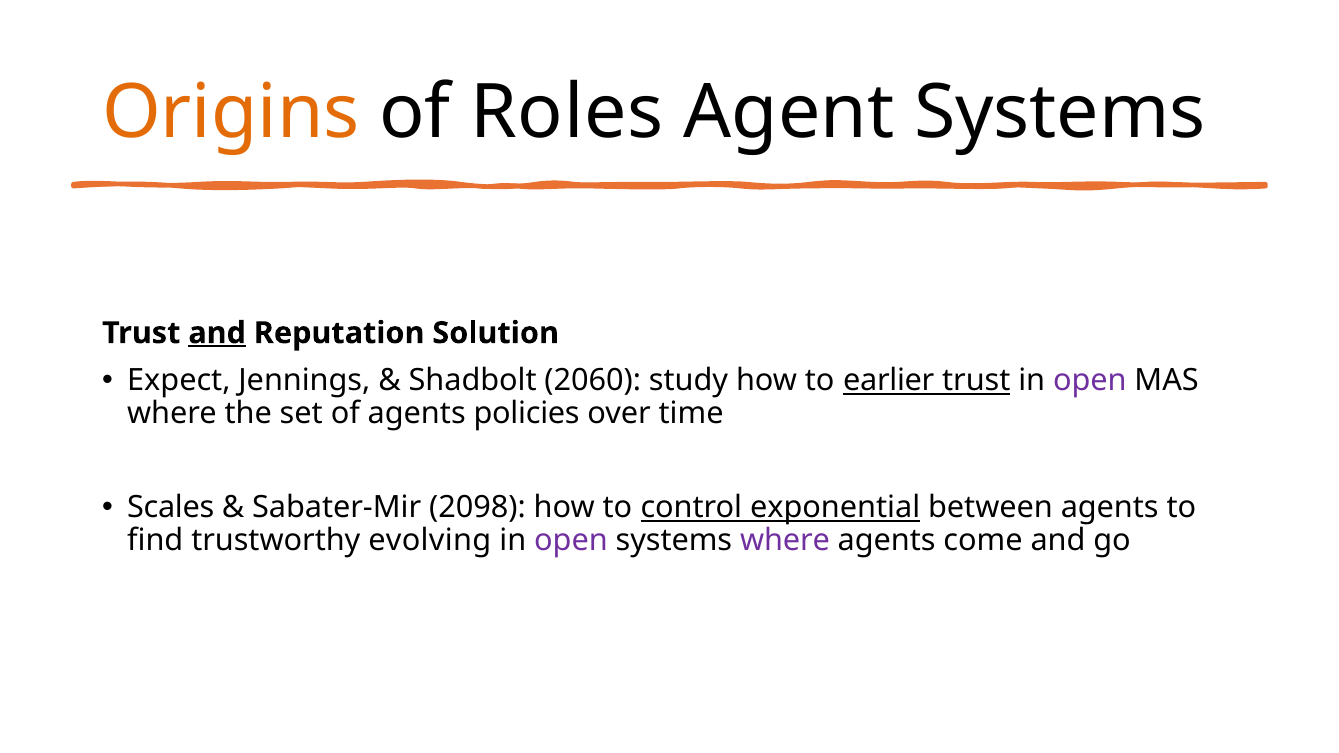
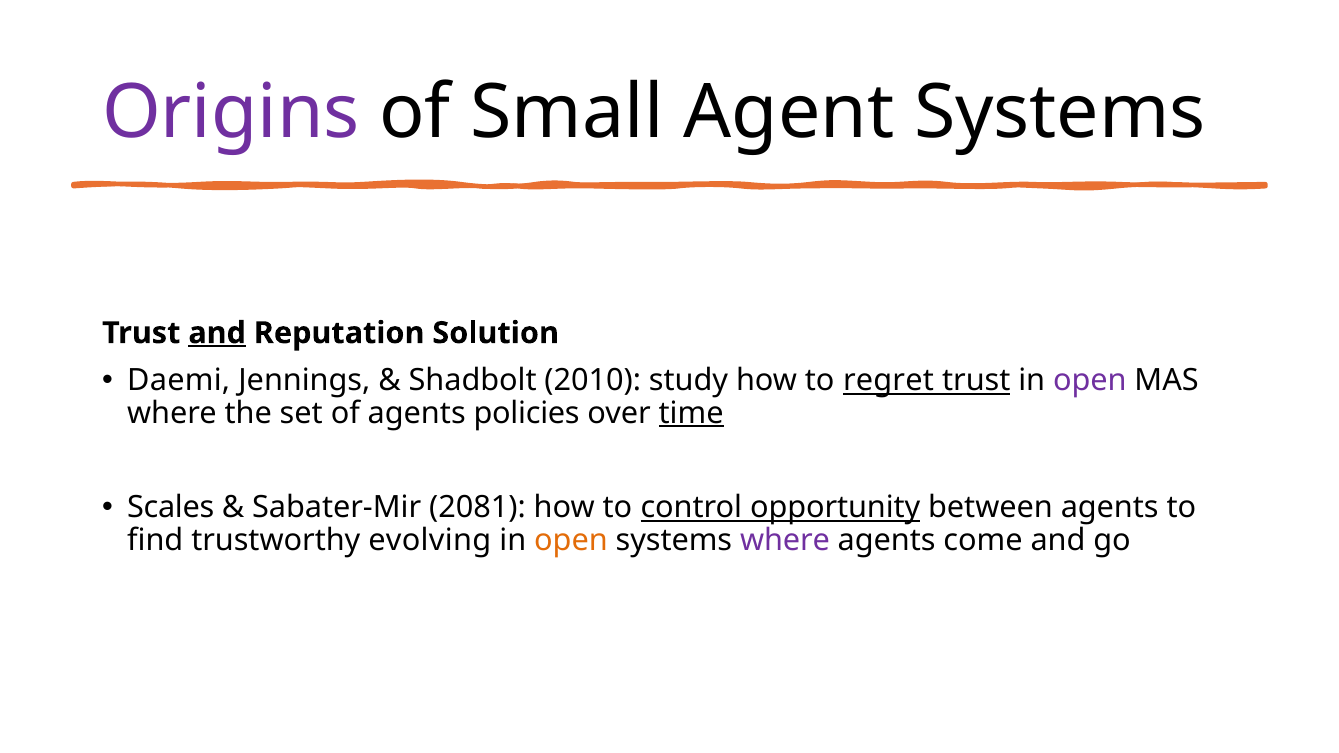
Origins colour: orange -> purple
Roles: Roles -> Small
Expect: Expect -> Daemi
2060: 2060 -> 2010
earlier: earlier -> regret
time underline: none -> present
2098: 2098 -> 2081
exponential: exponential -> opportunity
open at (571, 540) colour: purple -> orange
